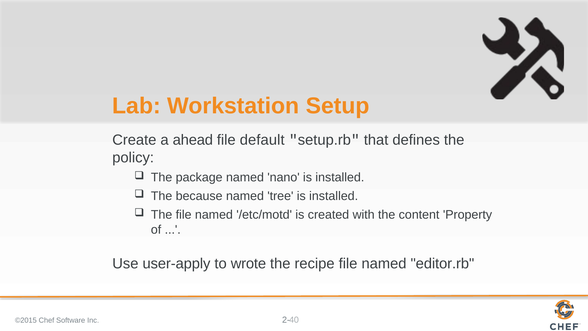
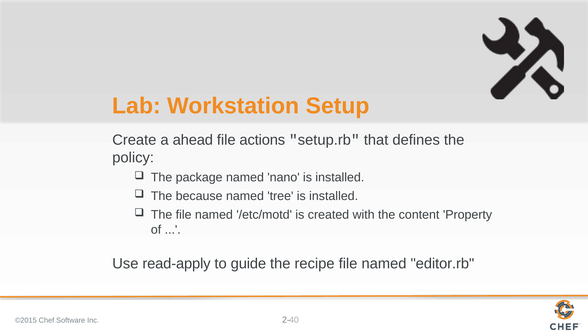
default: default -> actions
user-apply: user-apply -> read-apply
wrote: wrote -> guide
